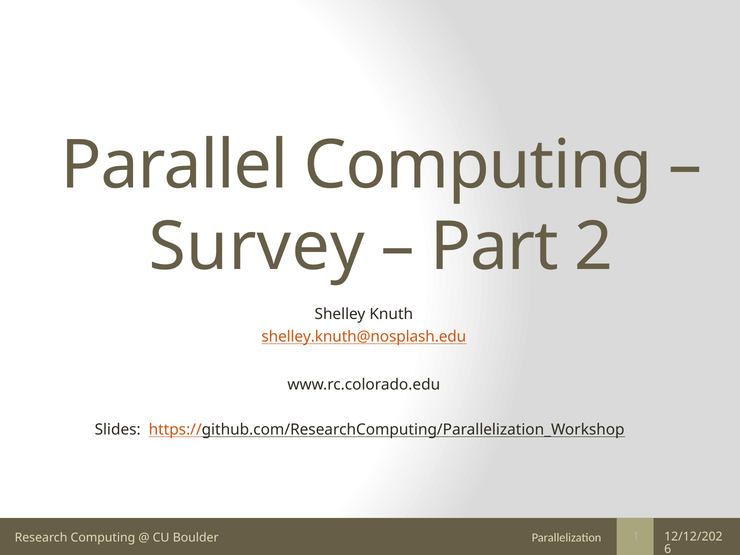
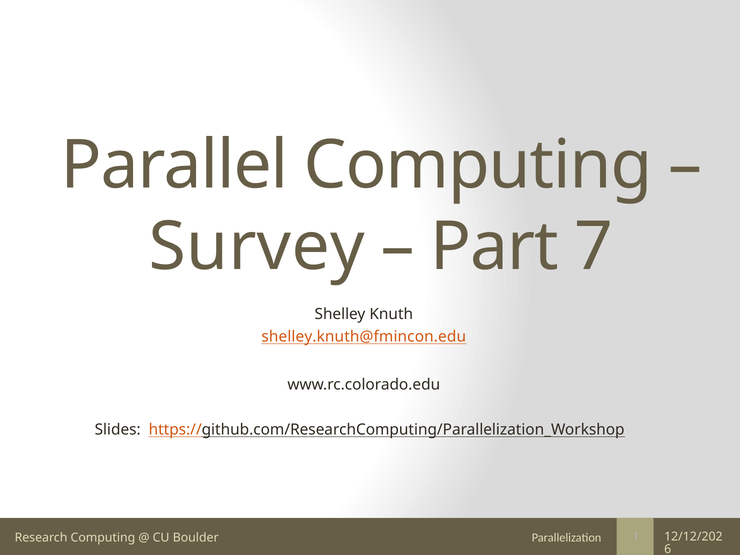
2: 2 -> 7
shelley.knuth@nosplash.edu: shelley.knuth@nosplash.edu -> shelley.knuth@fmincon.edu
